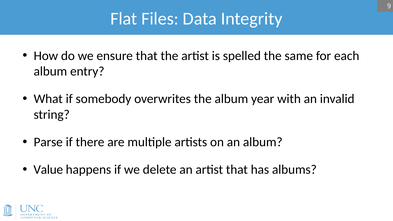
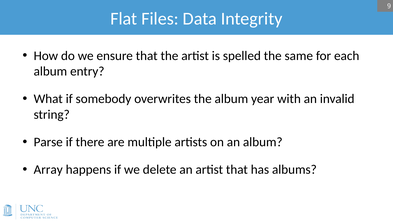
Value: Value -> Array
